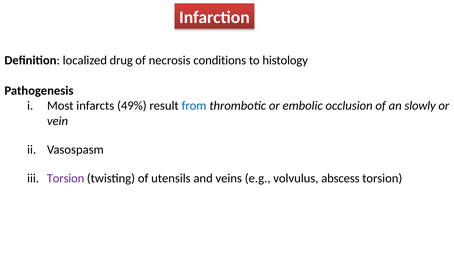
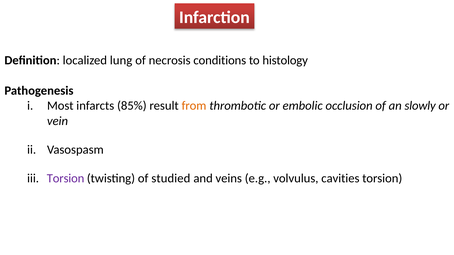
drug: drug -> lung
49%: 49% -> 85%
from colour: blue -> orange
utensils: utensils -> studied
abscess: abscess -> cavities
